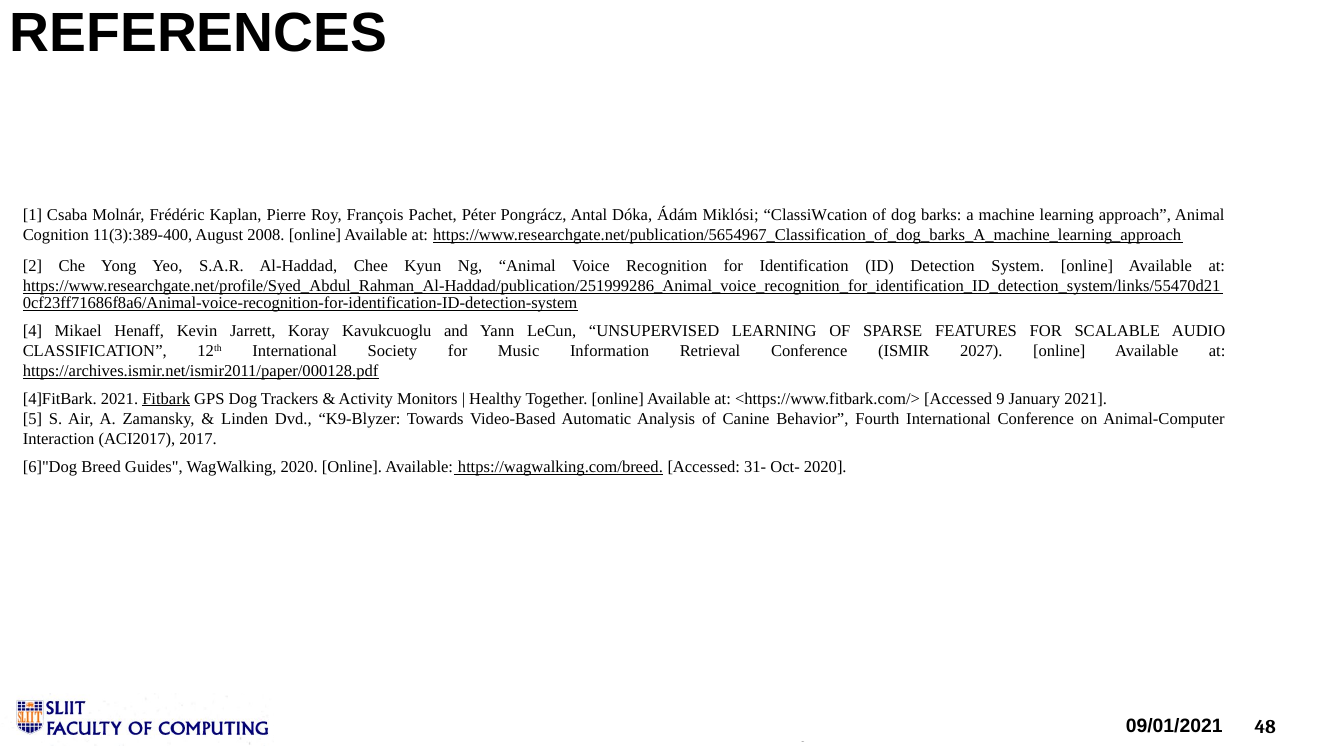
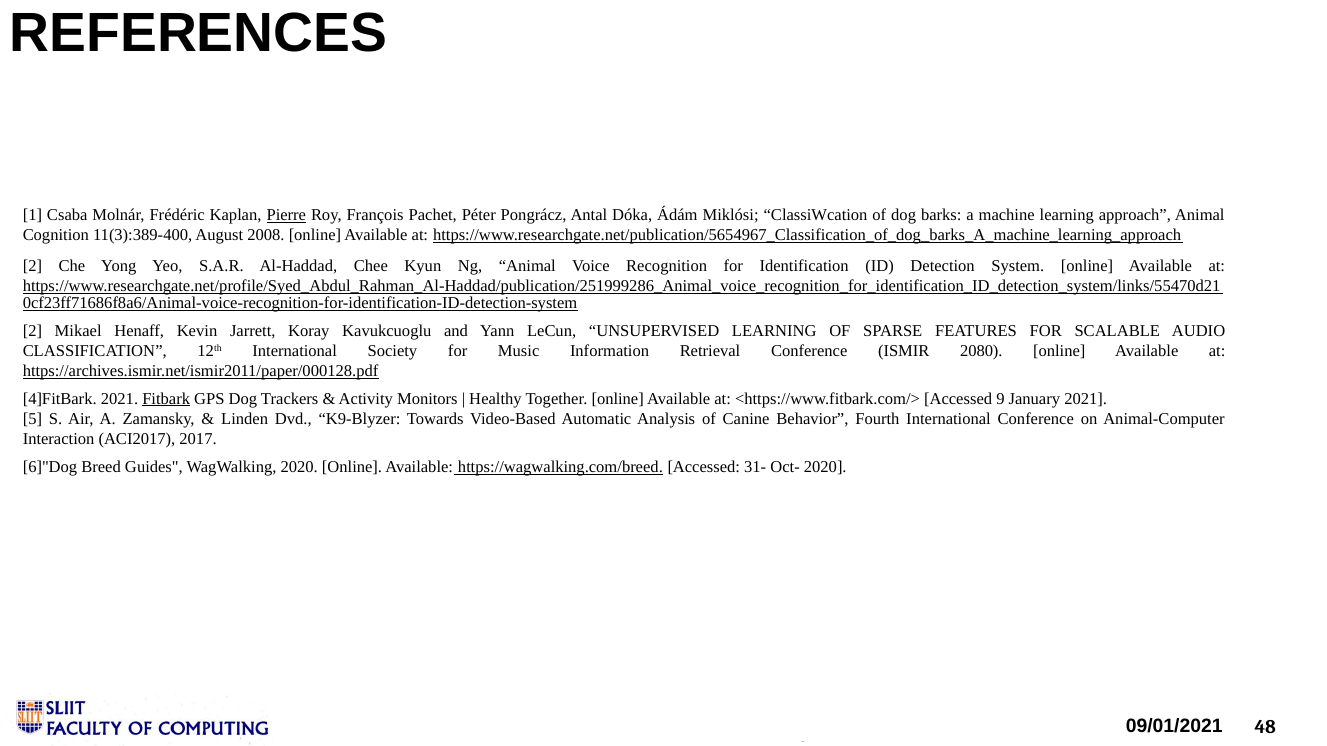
Pierre underline: none -> present
4 at (32, 331): 4 -> 2
2027: 2027 -> 2080
